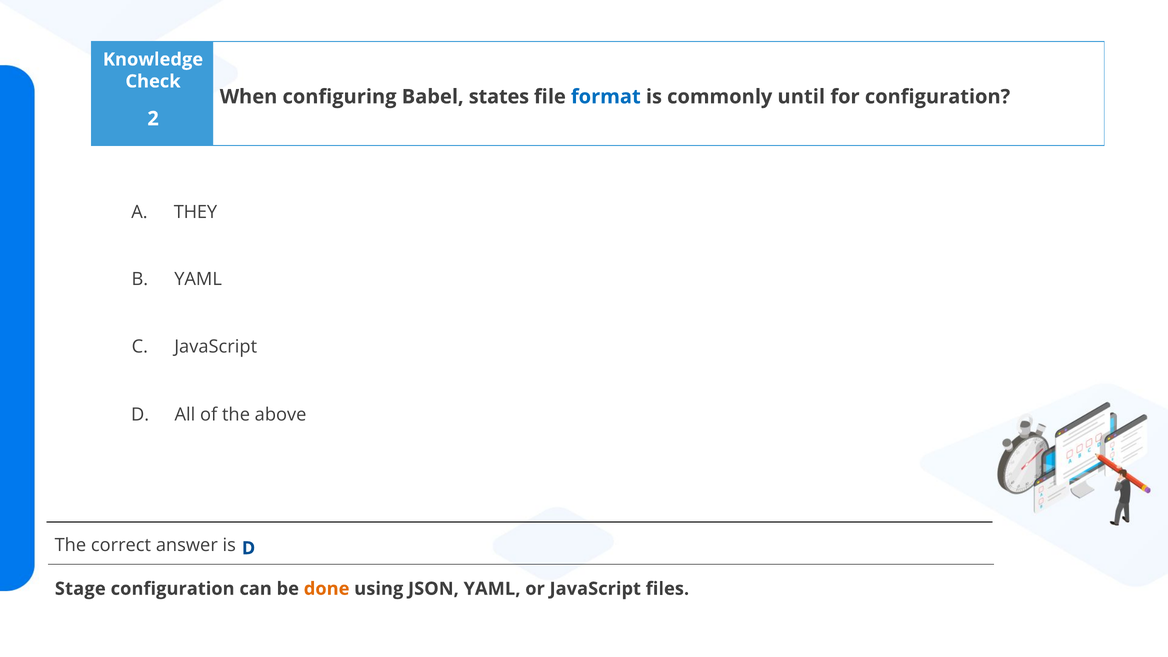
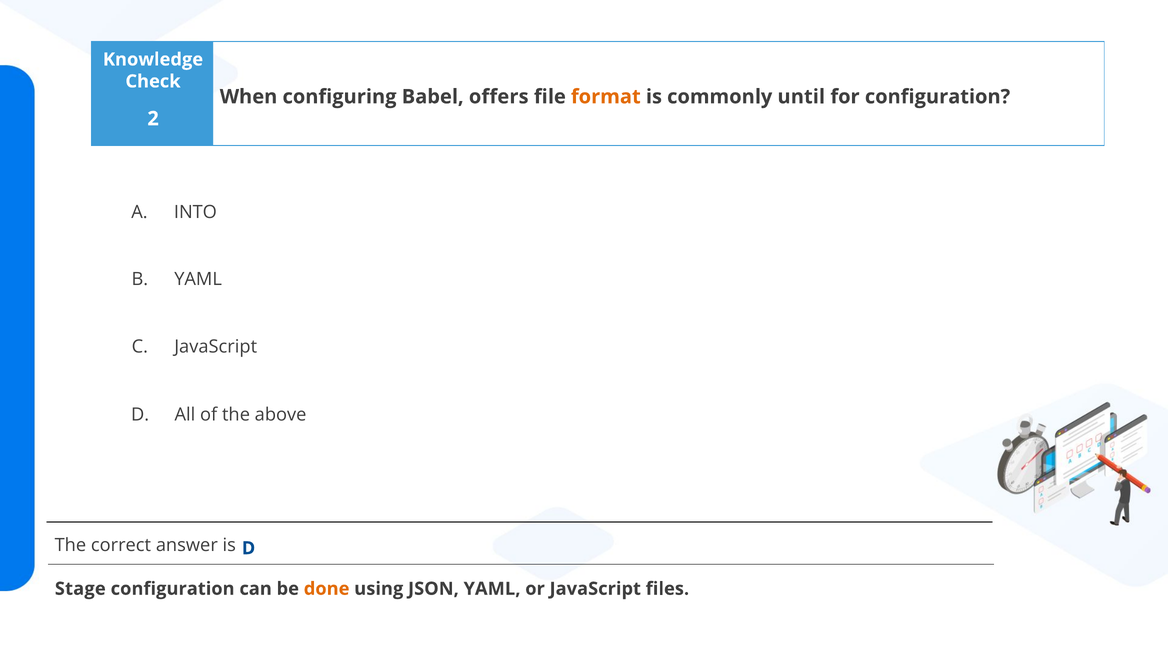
states: states -> offers
format colour: blue -> orange
THEY: THEY -> INTO
